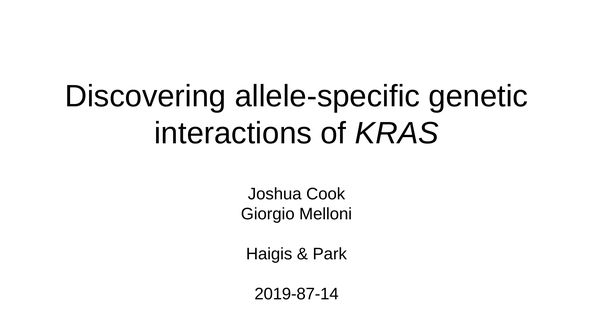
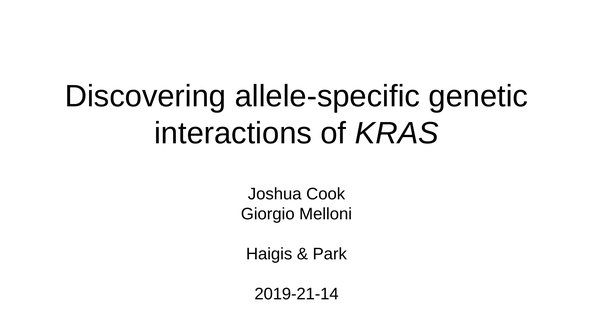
2019-87-14: 2019-87-14 -> 2019-21-14
